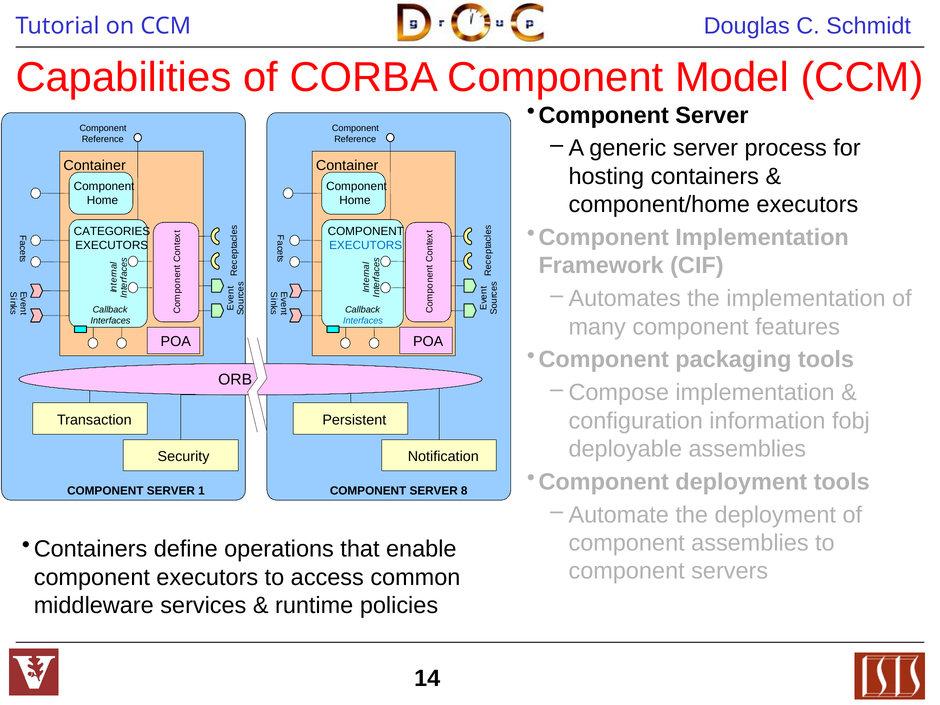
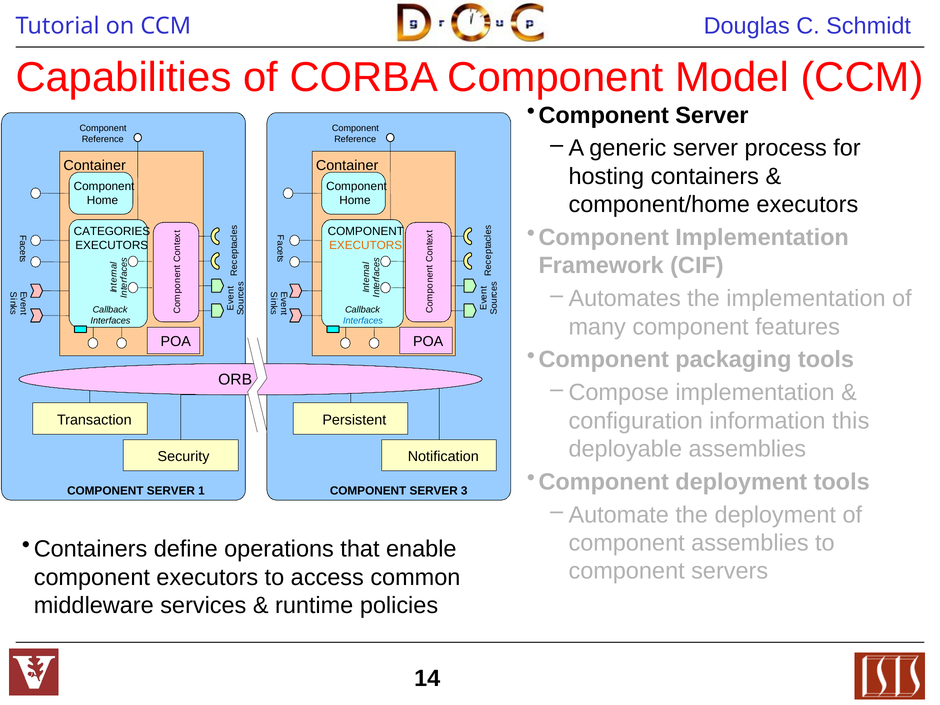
EXECUTORS at (366, 246) colour: blue -> orange
fobj: fobj -> this
8: 8 -> 3
